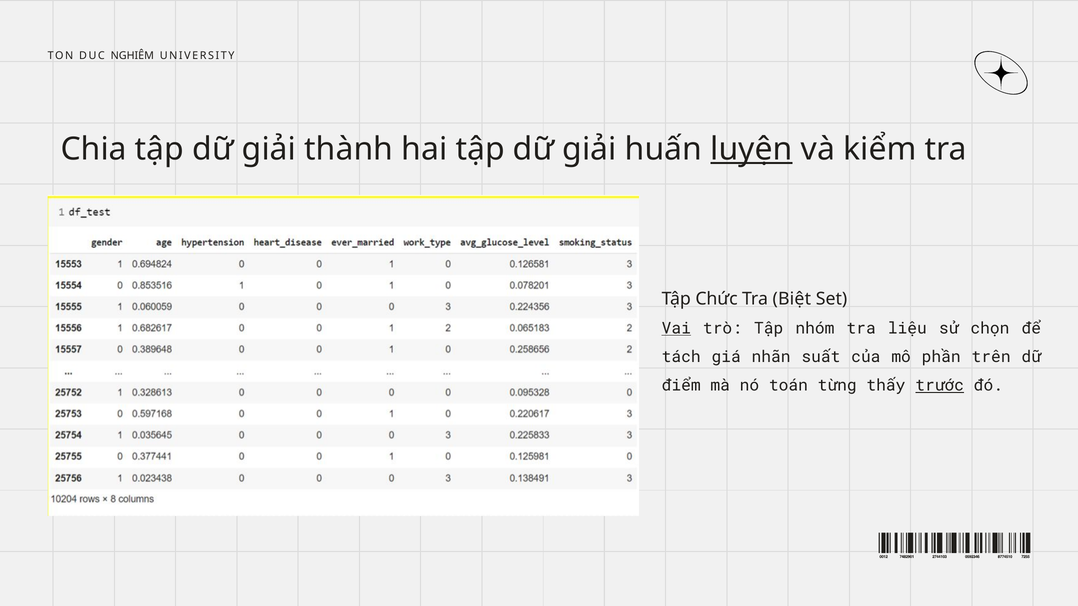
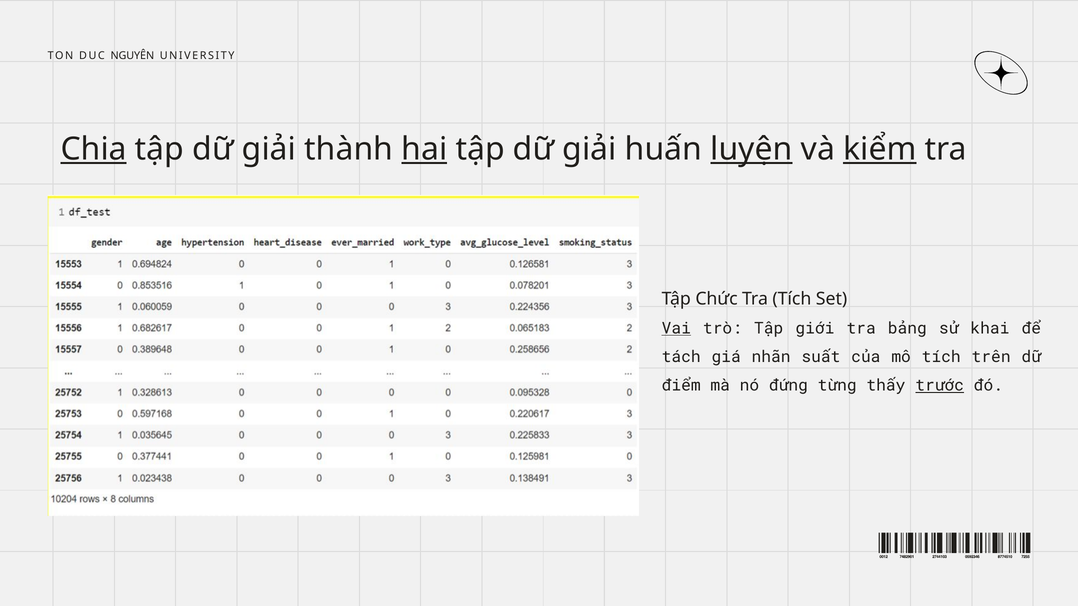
NGHIÊM: NGHIÊM -> NGUYÊN
Chia underline: none -> present
hai underline: none -> present
kiểm underline: none -> present
Tra Biệt: Biệt -> Tích
nhóm: nhóm -> giới
liệu: liệu -> bảng
chọn: chọn -> khai
mô phần: phần -> tích
toán: toán -> đứng
